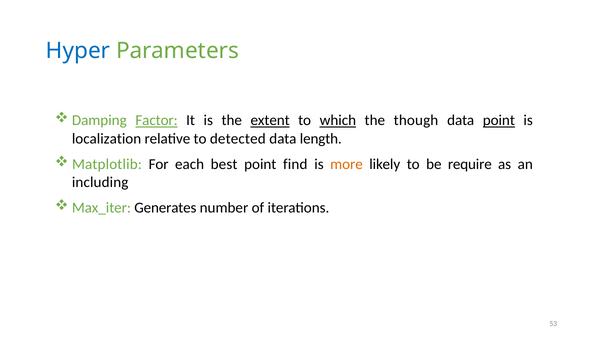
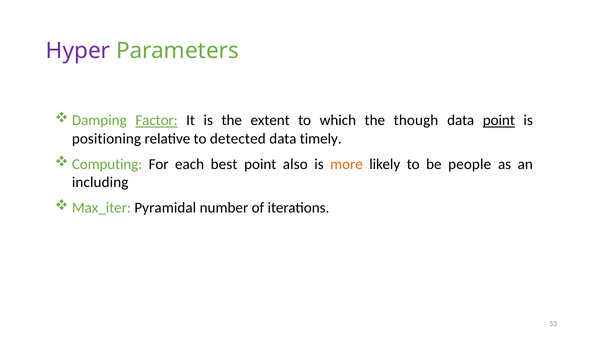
Hyper colour: blue -> purple
extent underline: present -> none
which underline: present -> none
localization: localization -> positioning
length: length -> timely
Matplotlib: Matplotlib -> Computing
find: find -> also
require: require -> people
Generates: Generates -> Pyramidal
